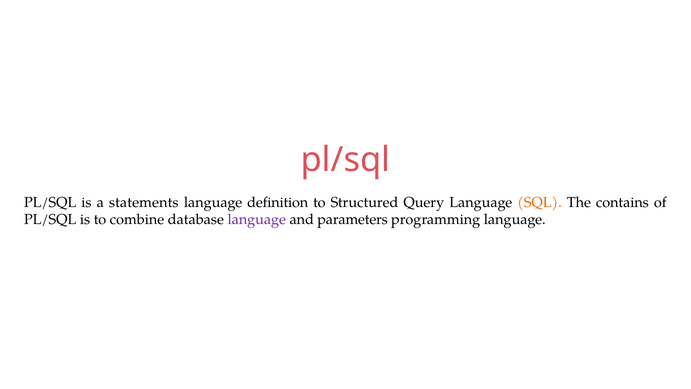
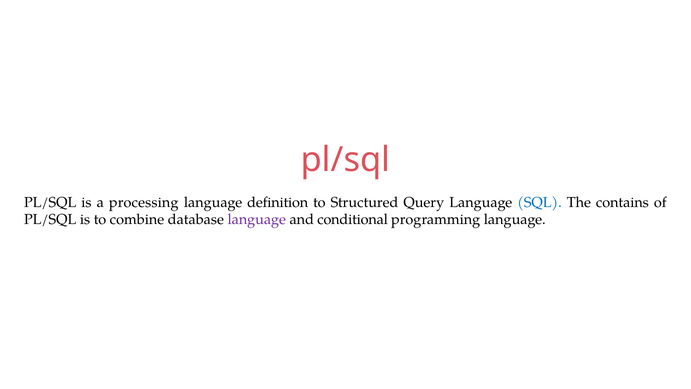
statements: statements -> processing
SQL colour: orange -> blue
parameters: parameters -> conditional
